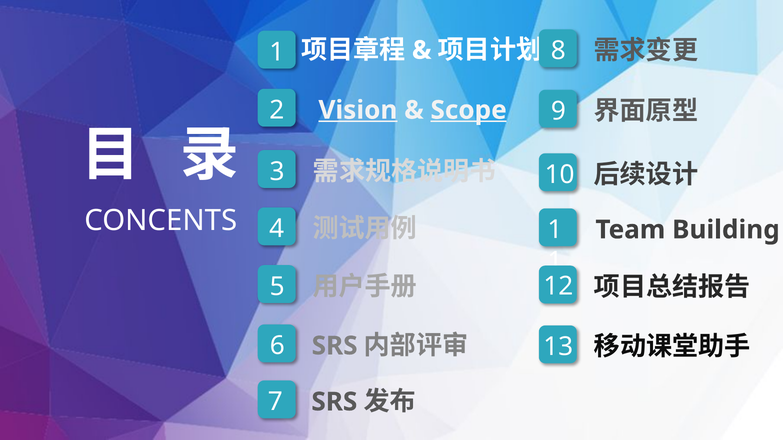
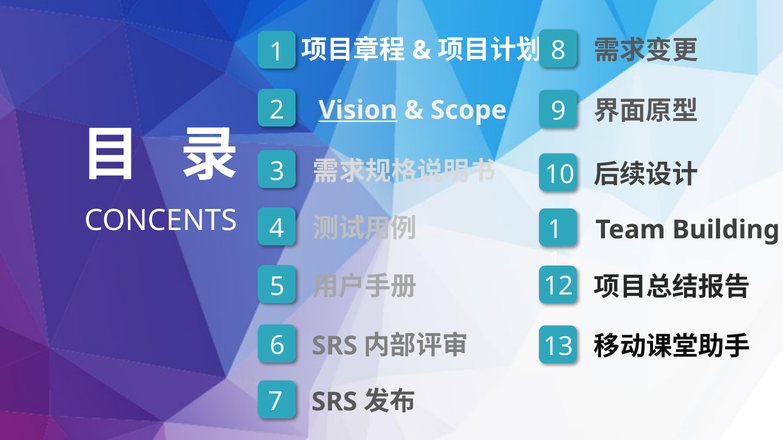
Scope underline: present -> none
